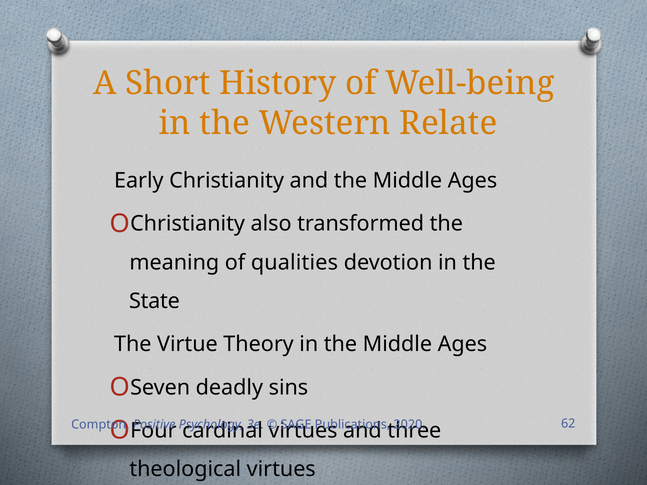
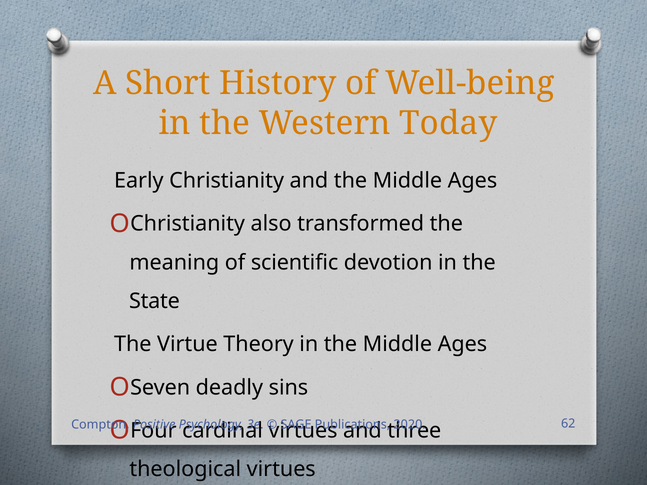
Relate: Relate -> Today
qualities: qualities -> scientific
